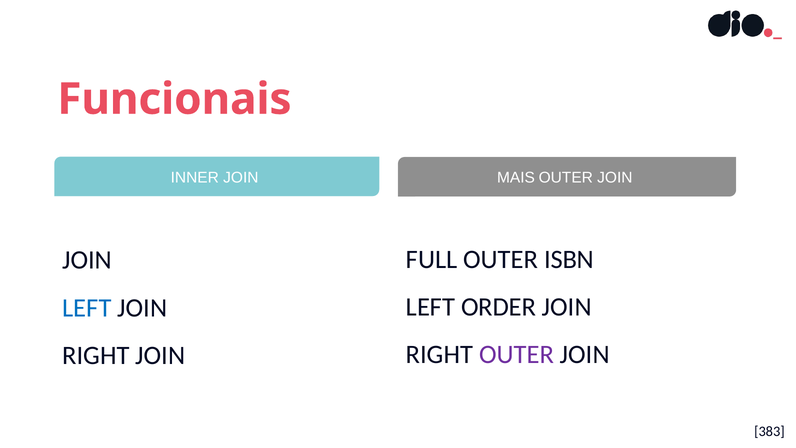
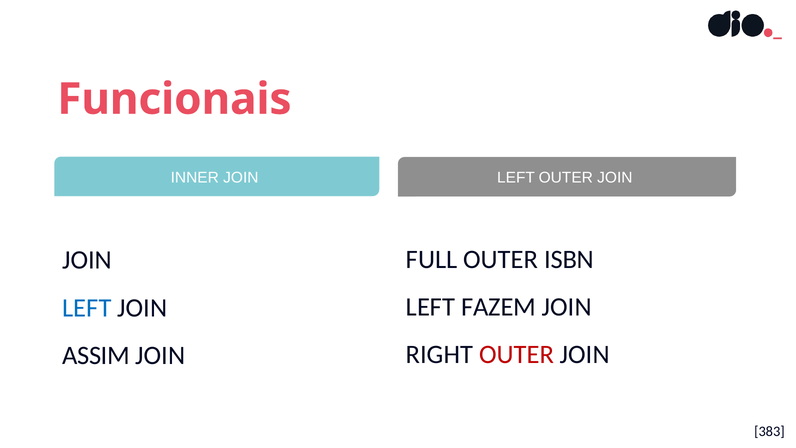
INNER JOIN MAIS: MAIS -> LEFT
ORDER: ORDER -> FAZEM
OUTER at (517, 354) colour: purple -> red
RIGHT at (96, 355): RIGHT -> ASSIM
